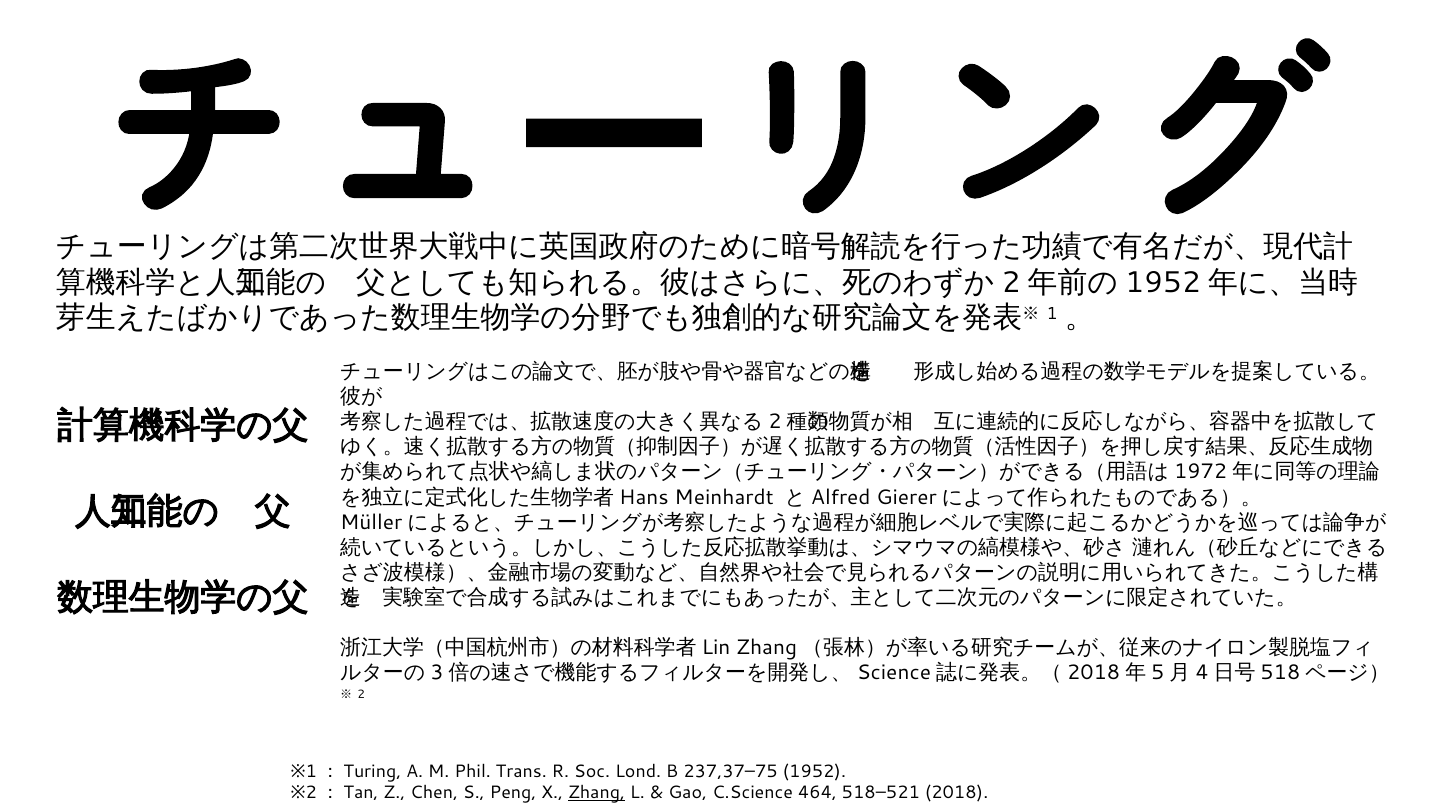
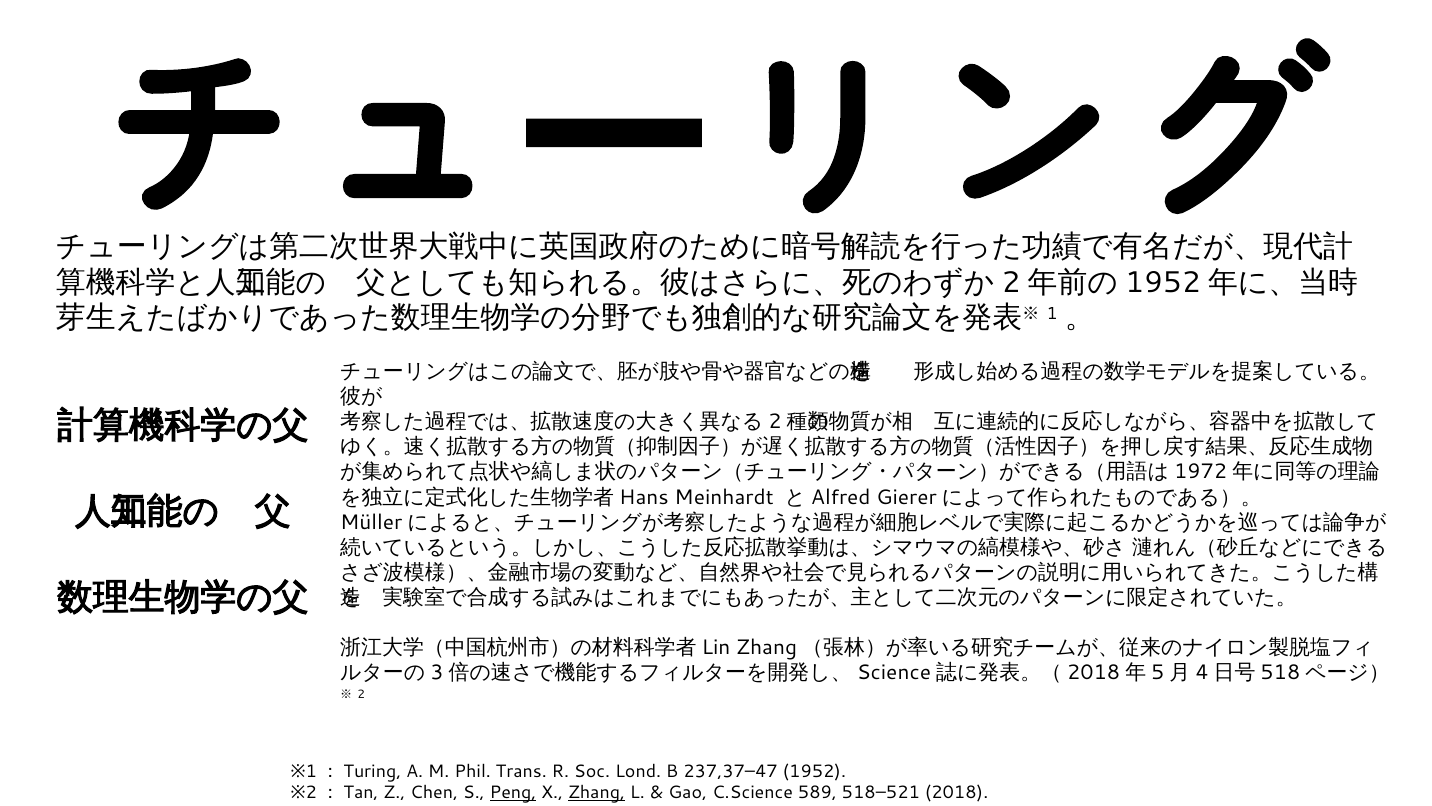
237,37–75: 237,37–75 -> 237,37–47
Peng underline: none -> present
464: 464 -> 589
